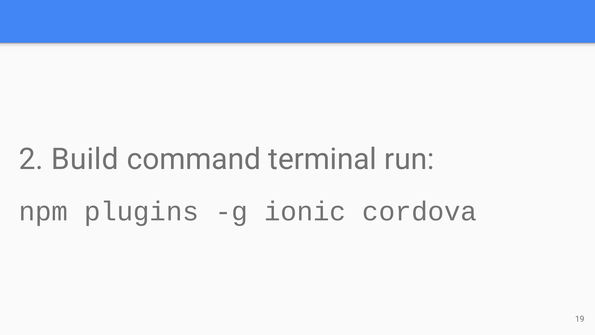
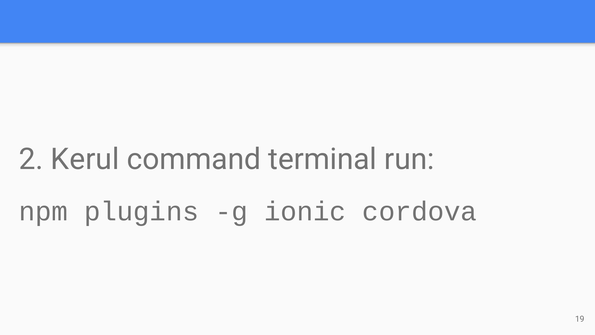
Build: Build -> Kerul
